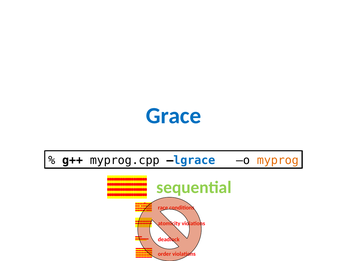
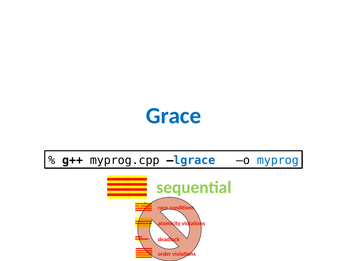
myprog colour: orange -> blue
